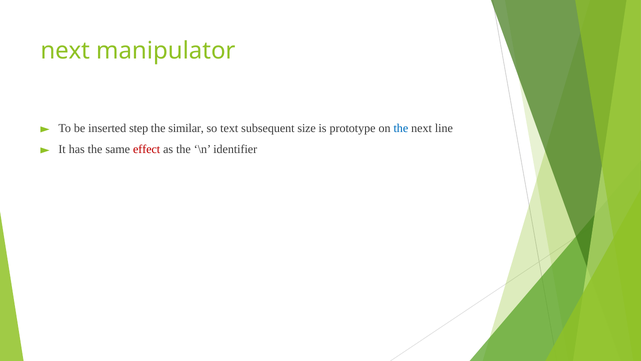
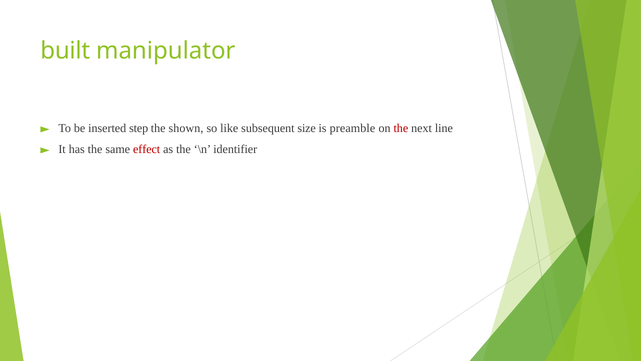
next at (65, 51): next -> built
similar: similar -> shown
text: text -> like
prototype: prototype -> preamble
the at (401, 128) colour: blue -> red
